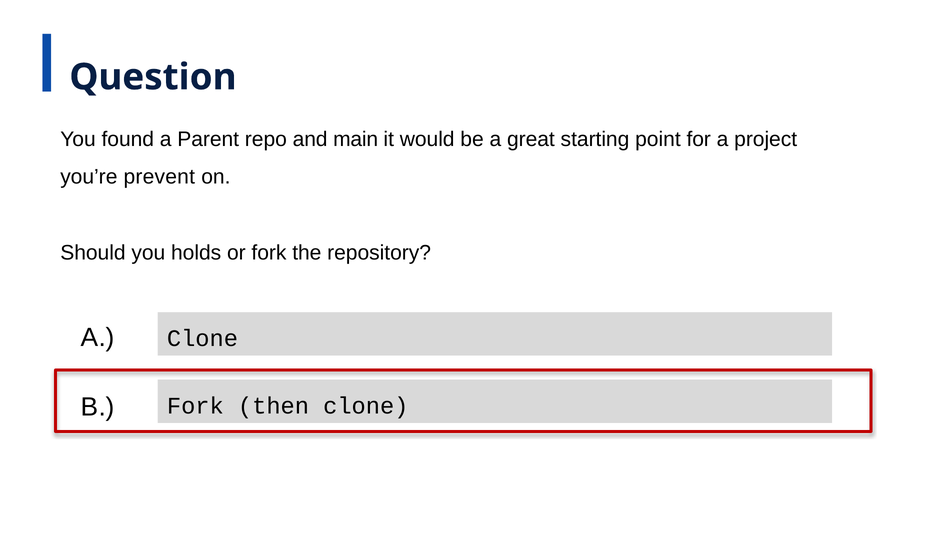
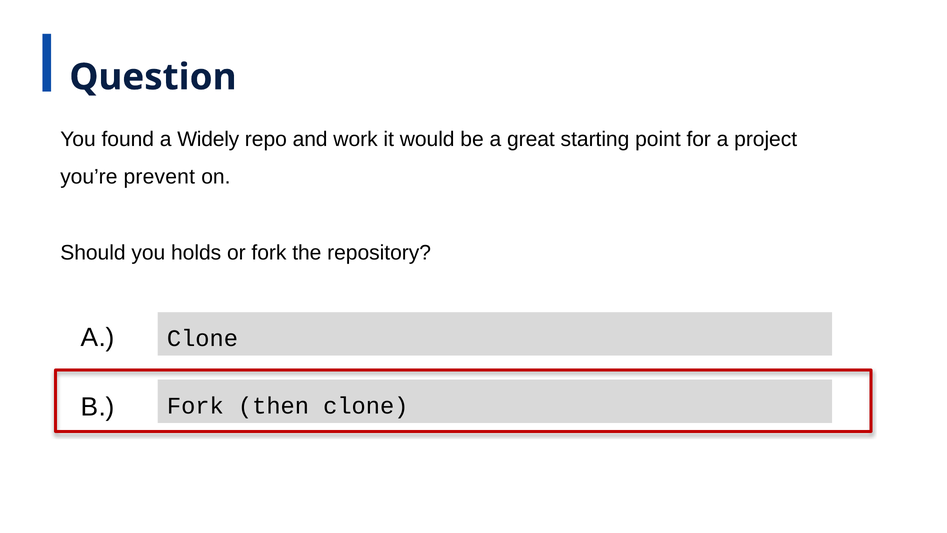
Parent: Parent -> Widely
main: main -> work
